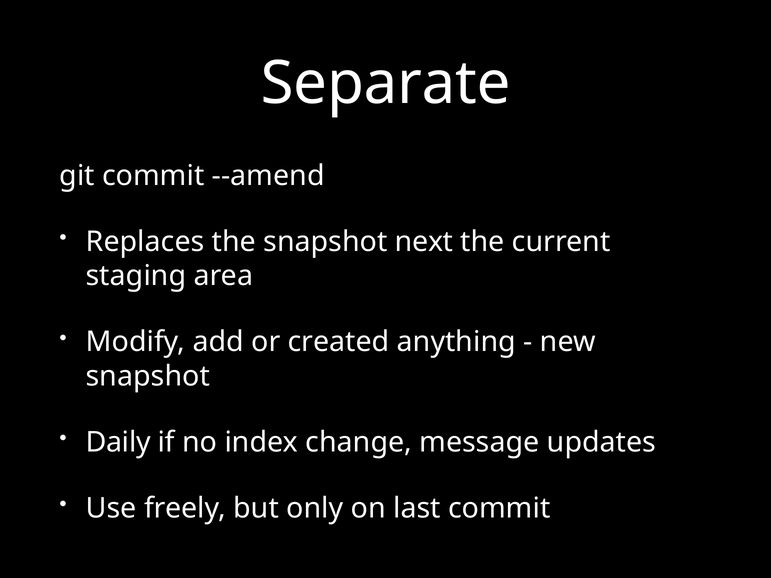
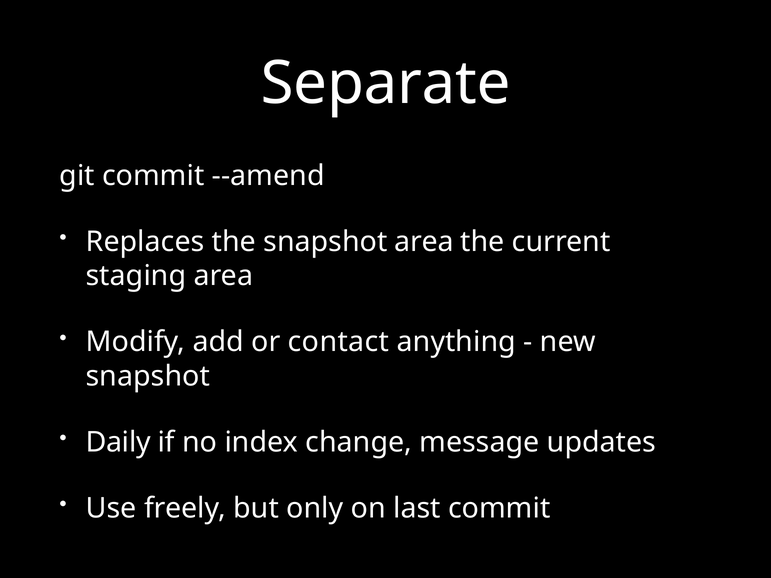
snapshot next: next -> area
created: created -> contact
